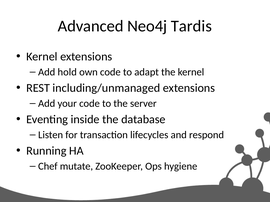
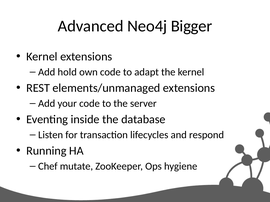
Tardis: Tardis -> Bigger
including/unmanaged: including/unmanaged -> elements/unmanaged
